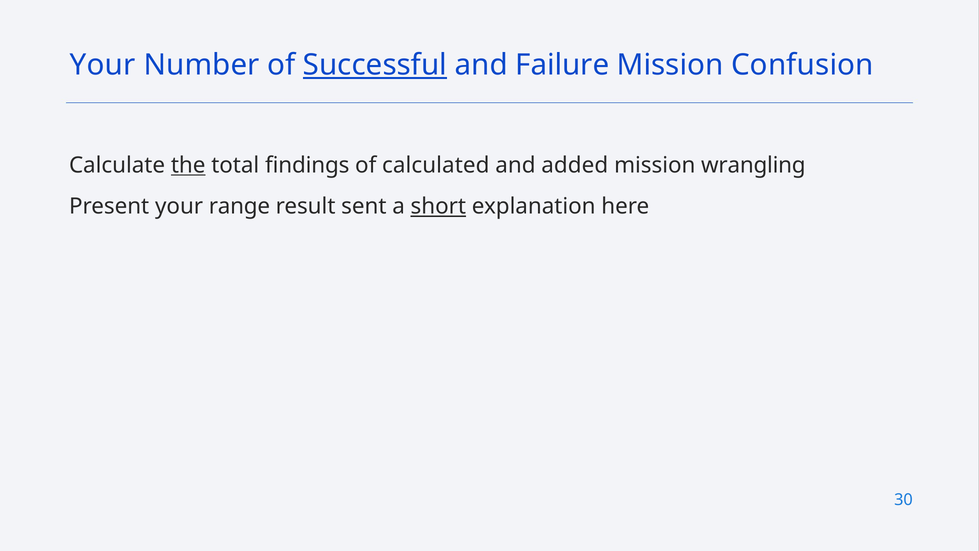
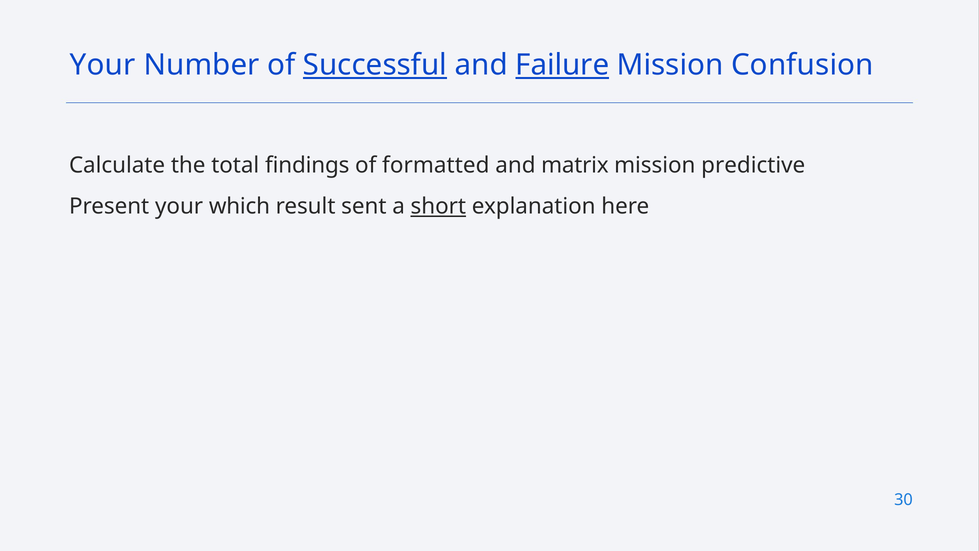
Failure underline: none -> present
the underline: present -> none
calculated: calculated -> formatted
added: added -> matrix
wrangling: wrangling -> predictive
range: range -> which
